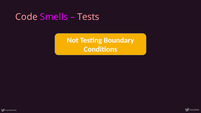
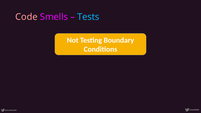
Tests colour: pink -> light blue
